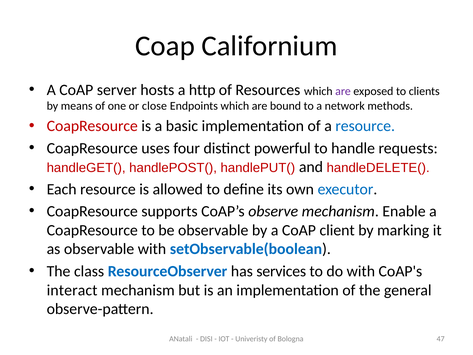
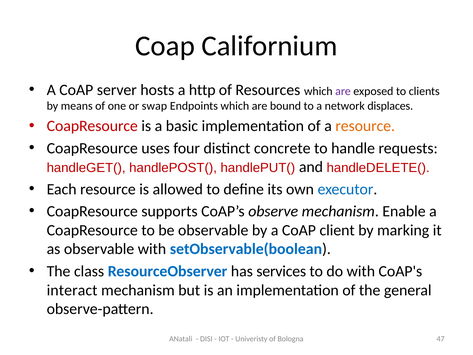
close: close -> swap
methods: methods -> displaces
resource at (365, 126) colour: blue -> orange
powerful: powerful -> concrete
